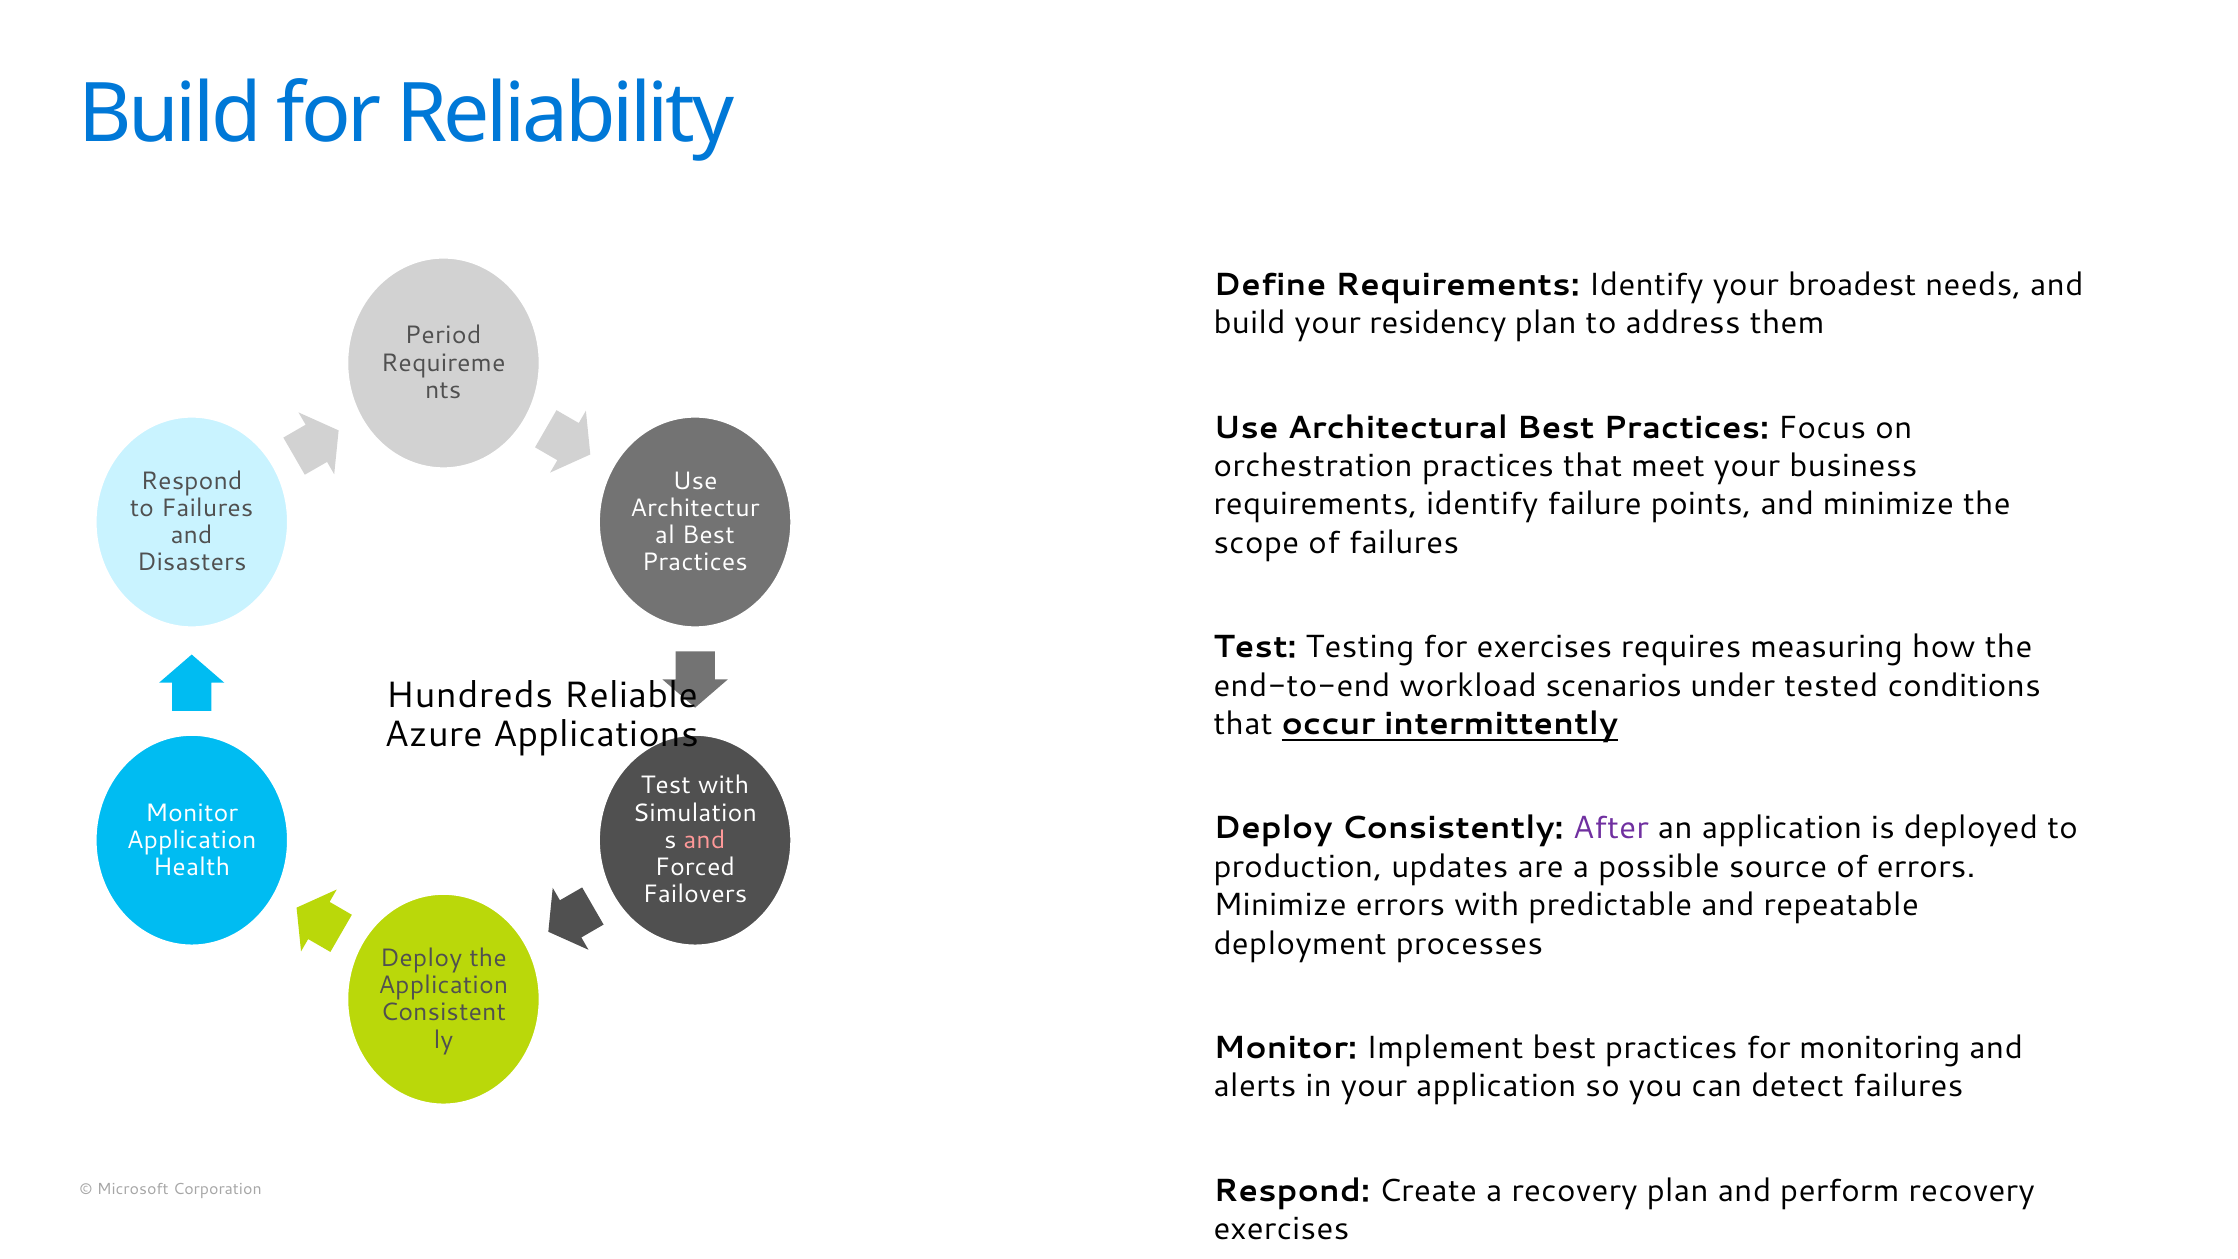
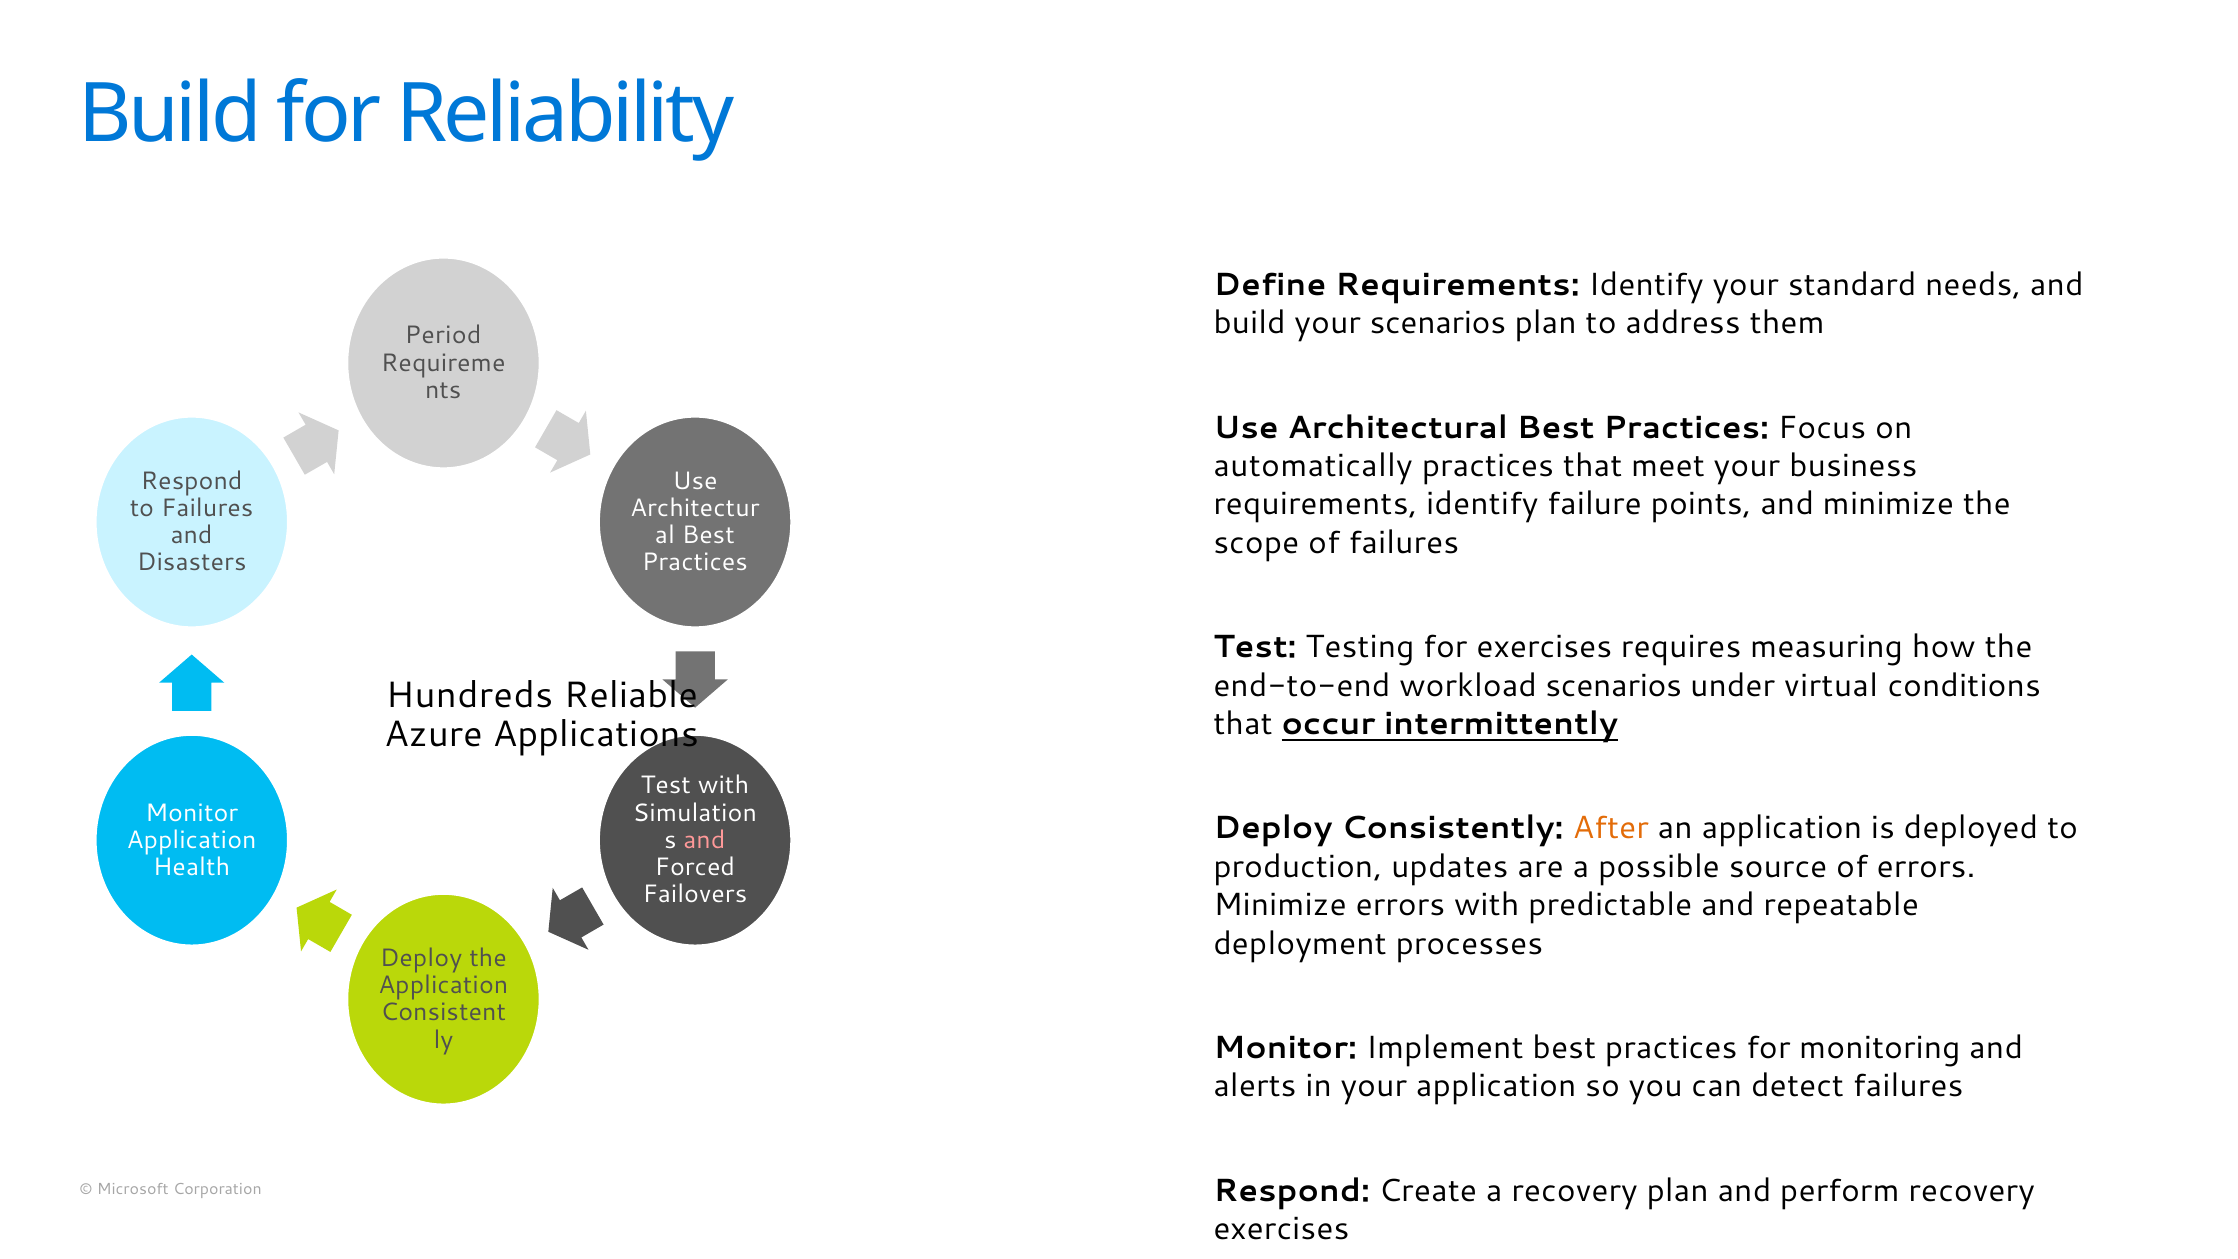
broadest: broadest -> standard
your residency: residency -> scenarios
orchestration: orchestration -> automatically
tested: tested -> virtual
After colour: purple -> orange
